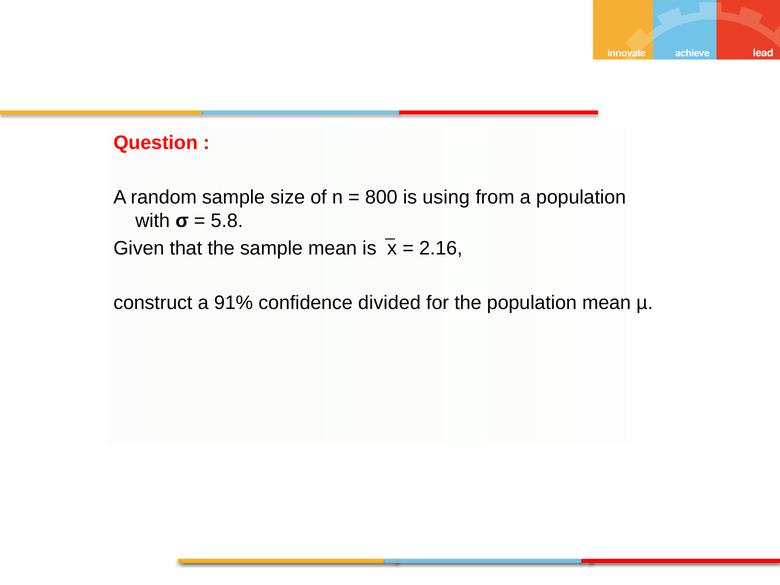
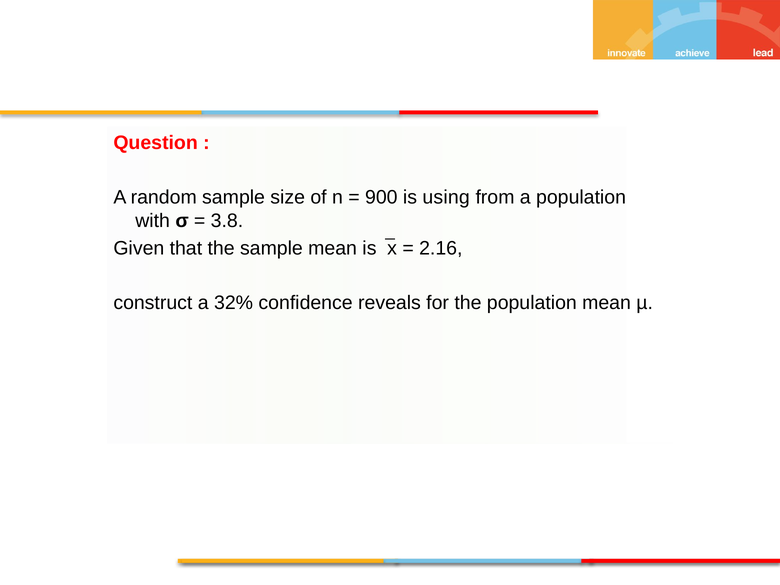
800: 800 -> 900
5.8: 5.8 -> 3.8
91%: 91% -> 32%
divided: divided -> reveals
